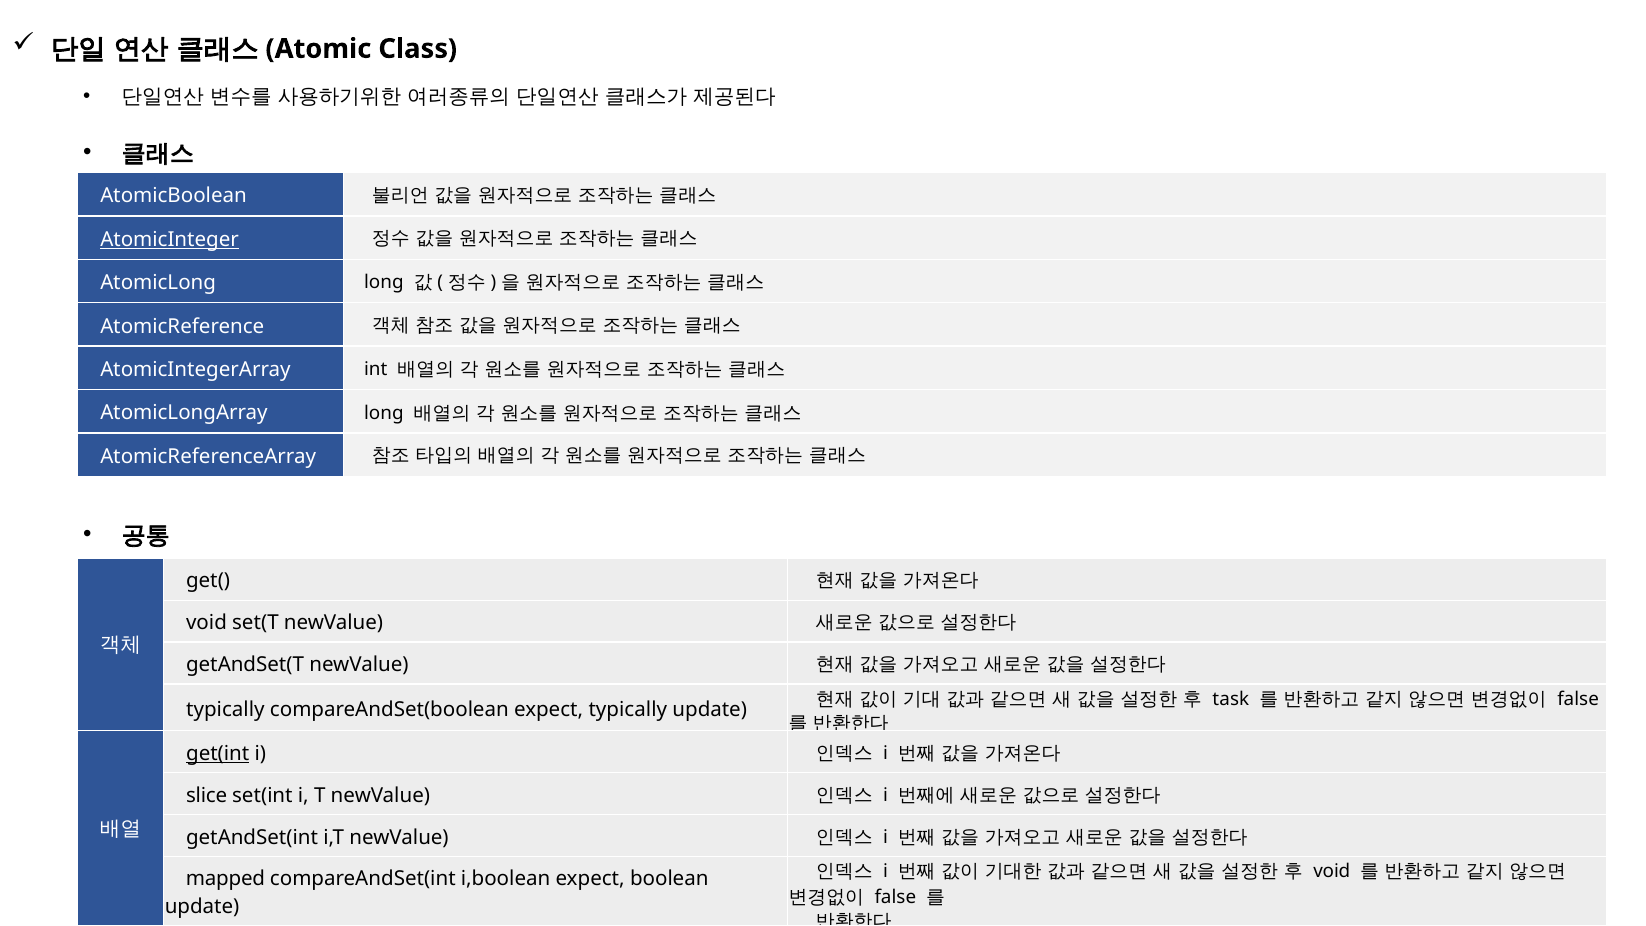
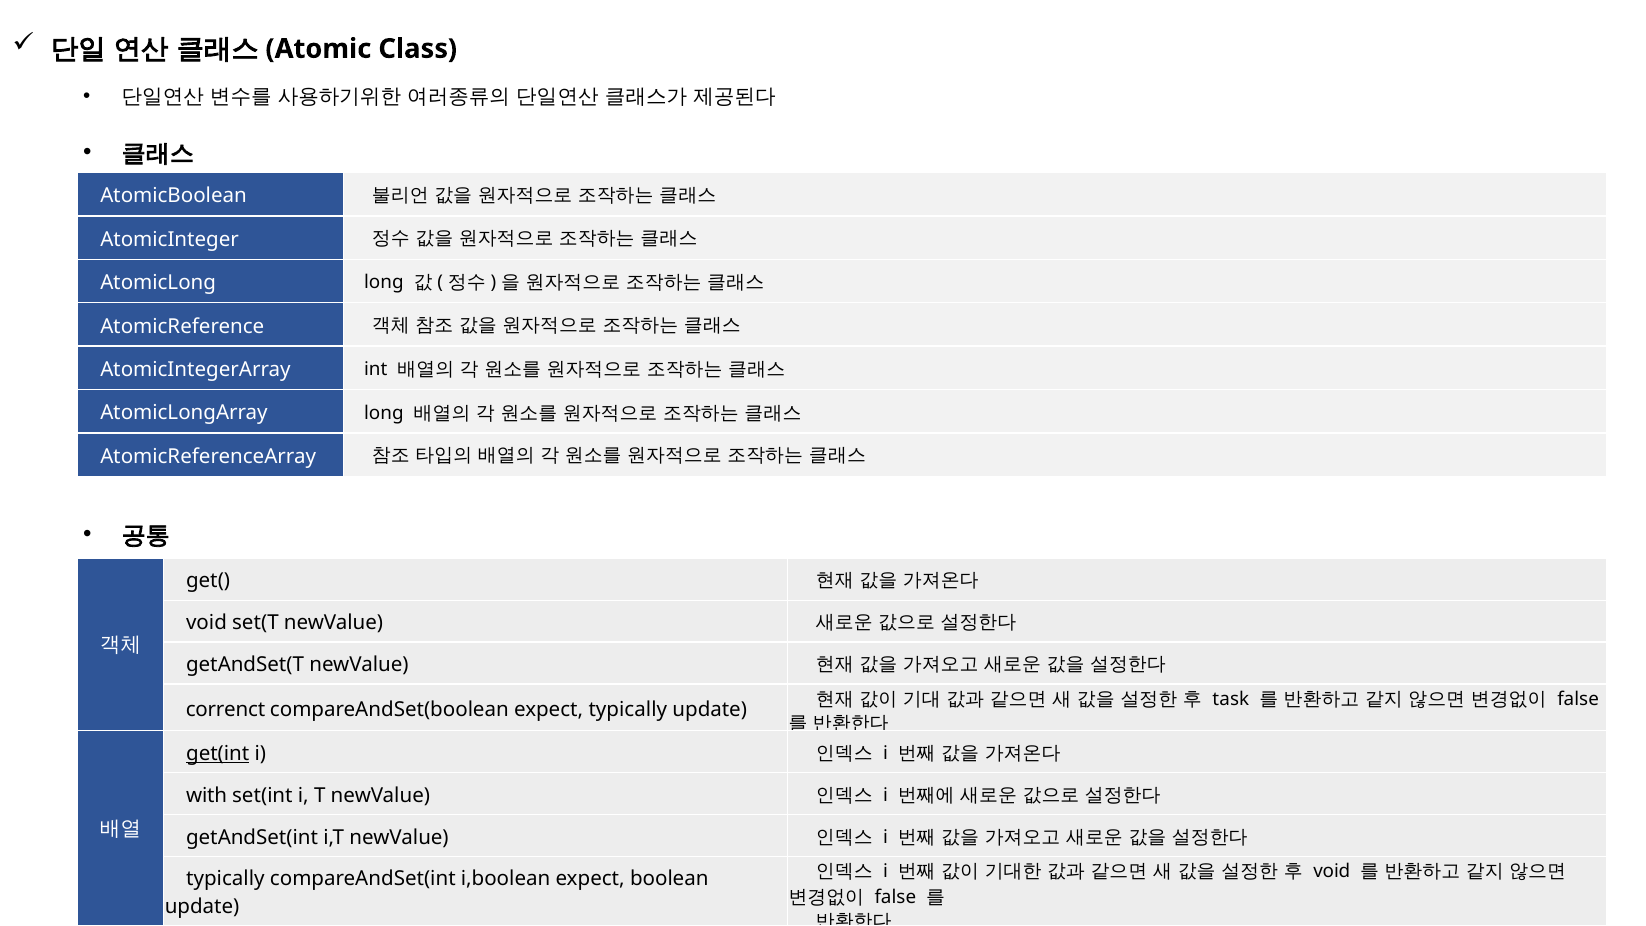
AtomicInteger underline: present -> none
typically at (225, 709): typically -> correnct
slice: slice -> with
mapped at (225, 879): mapped -> typically
